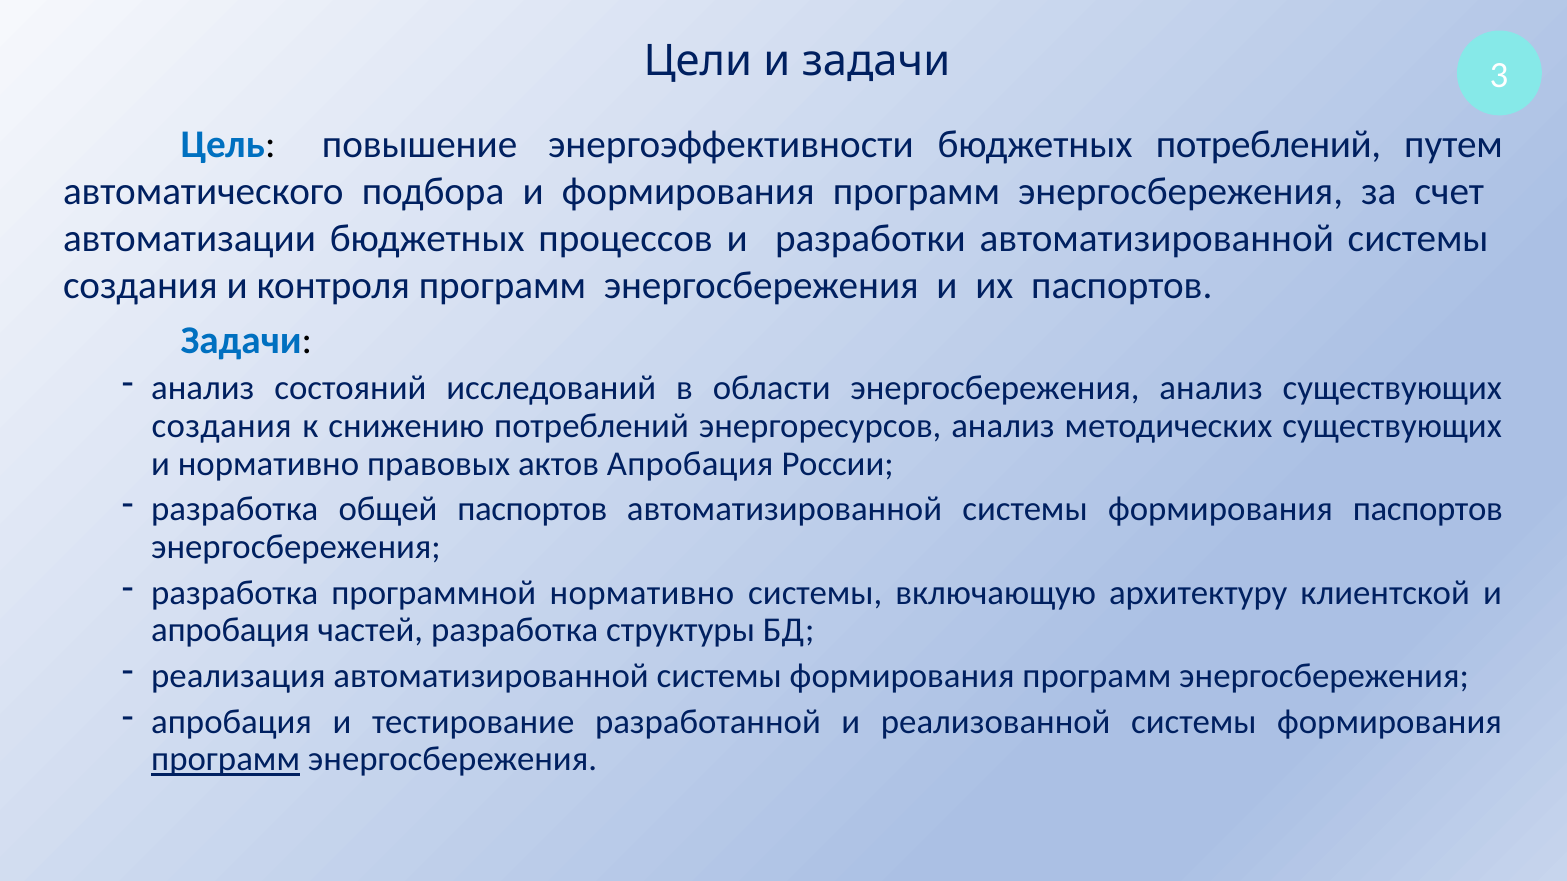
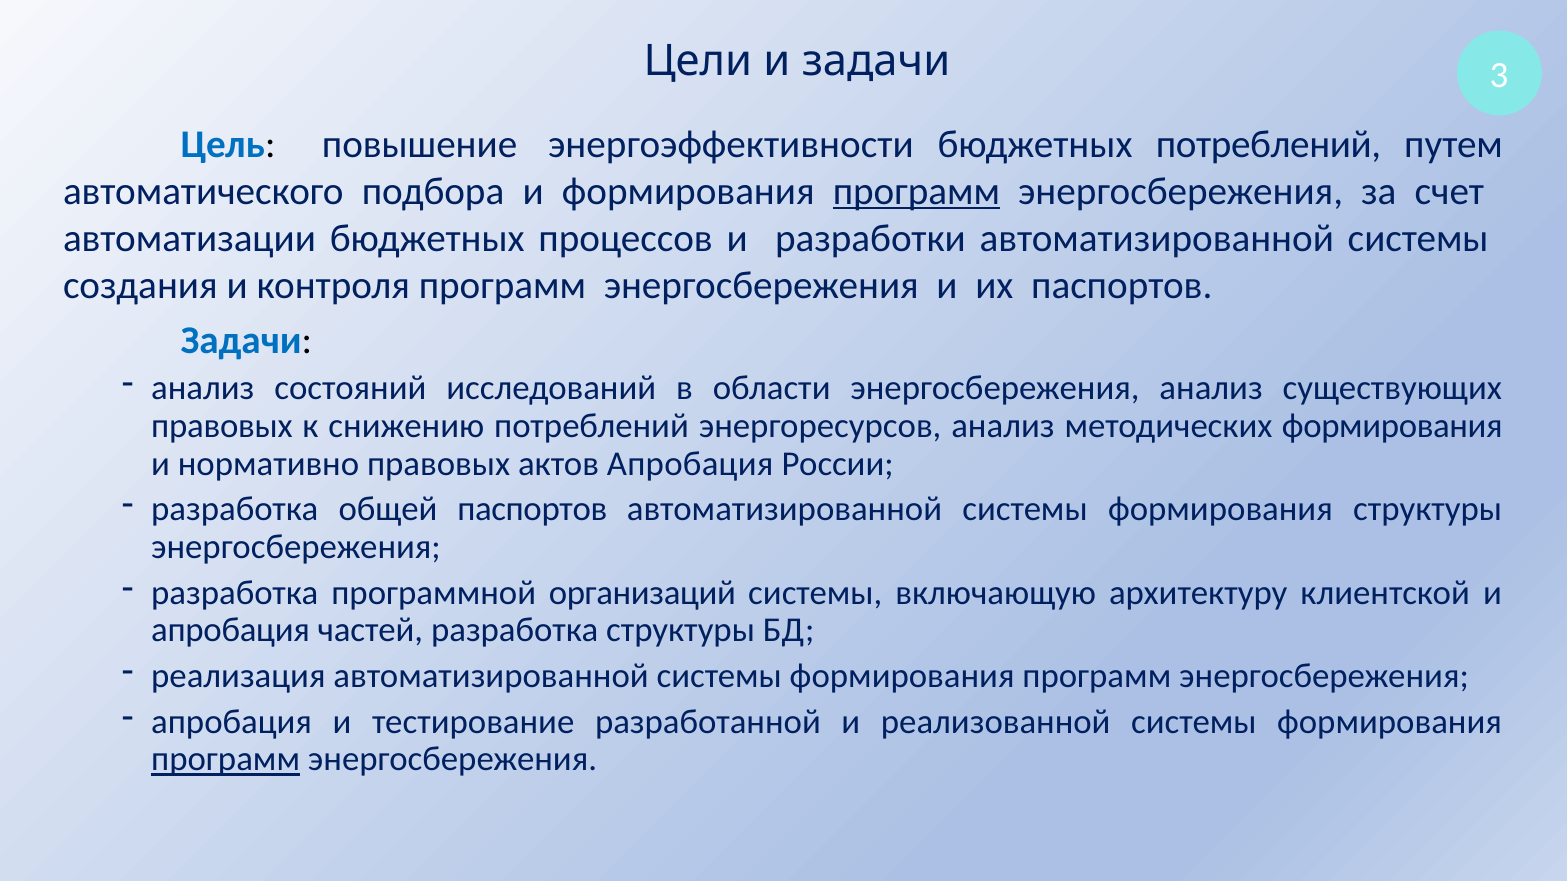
программ at (916, 191) underline: none -> present
создания at (222, 426): создания -> правовых
методических существующих: существующих -> формирования
формирования паспортов: паспортов -> структуры
программной нормативно: нормативно -> организаций
